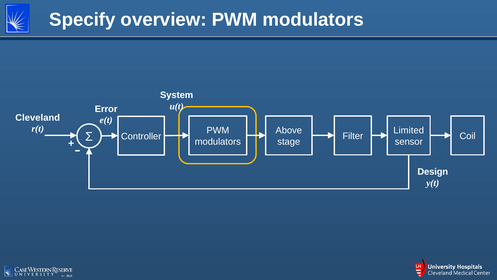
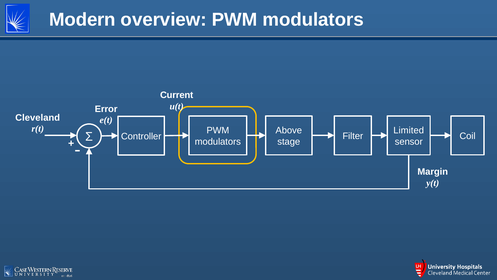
Specify: Specify -> Modern
System: System -> Current
Design: Design -> Margin
